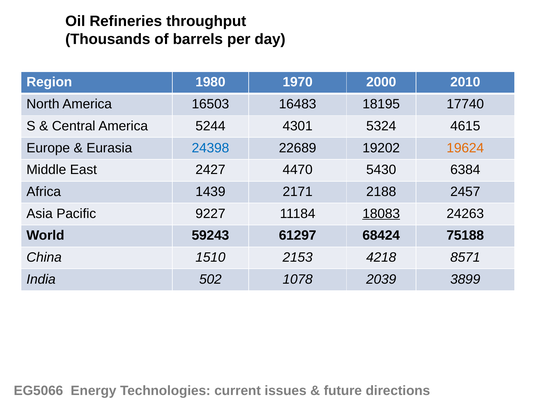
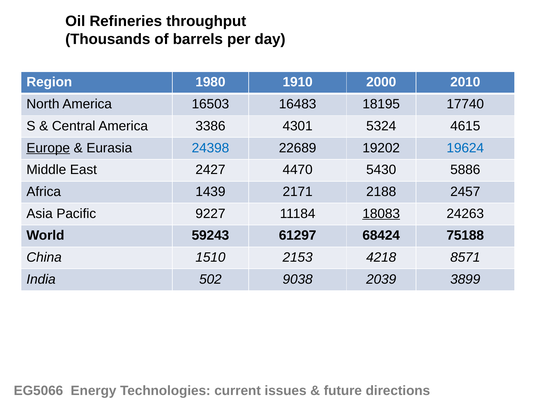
1970: 1970 -> 1910
5244: 5244 -> 3386
Europe underline: none -> present
19624 colour: orange -> blue
6384: 6384 -> 5886
1078: 1078 -> 9038
